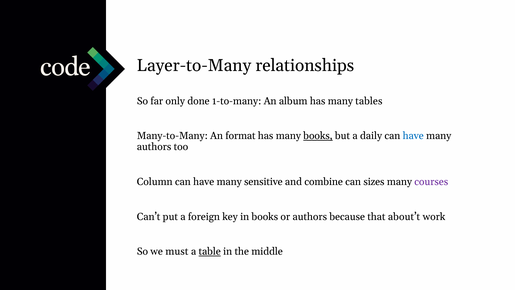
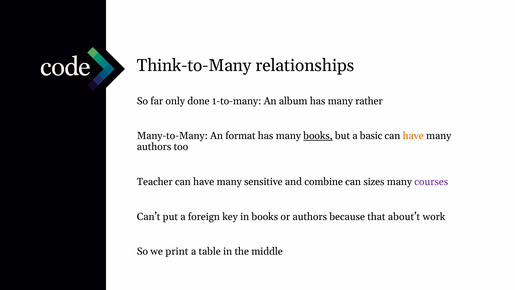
Layer-to-Many: Layer-to-Many -> Think-to-Many
tables: tables -> rather
daily: daily -> basic
have at (413, 136) colour: blue -> orange
Column: Column -> Teacher
must: must -> print
table underline: present -> none
